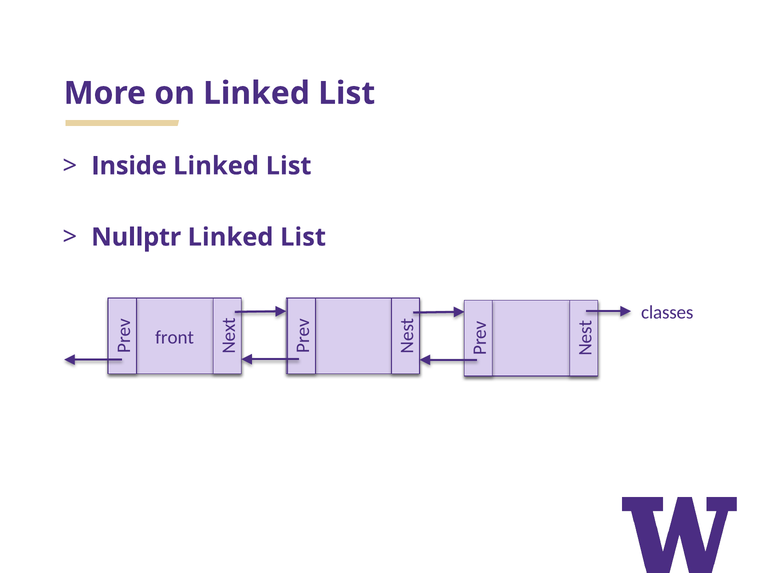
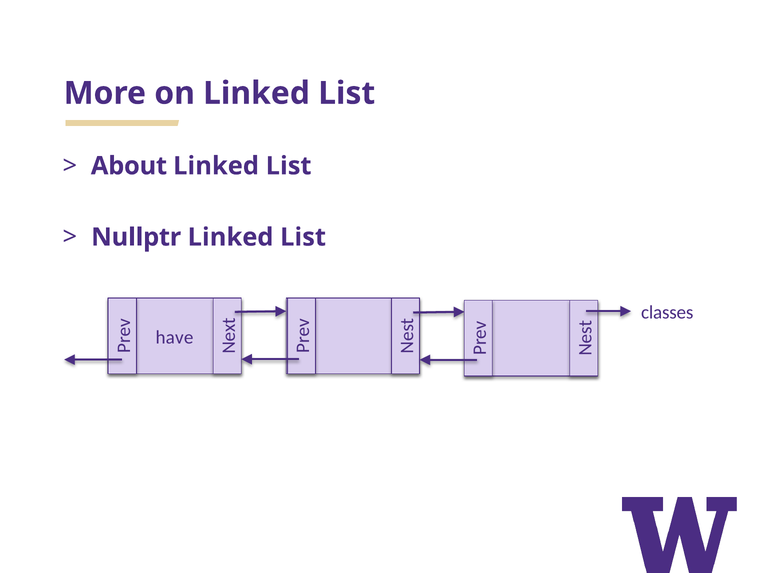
Inside: Inside -> About
front: front -> have
